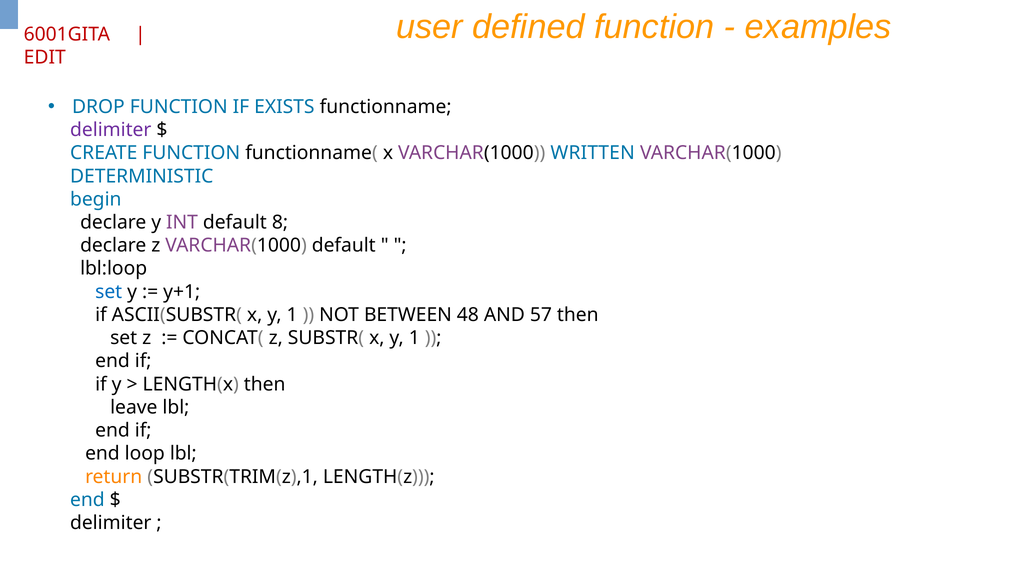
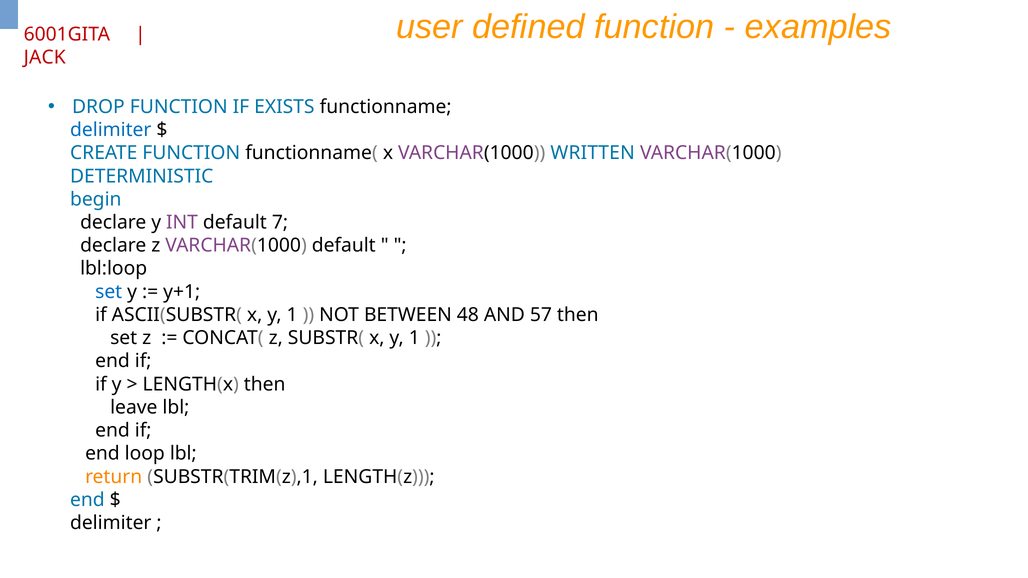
EDIT: EDIT -> JACK
delimiter at (111, 130) colour: purple -> blue
8: 8 -> 7
